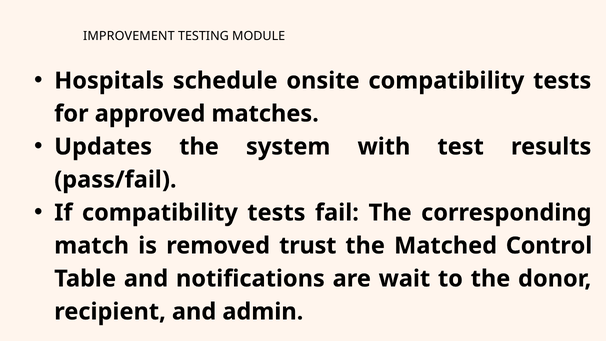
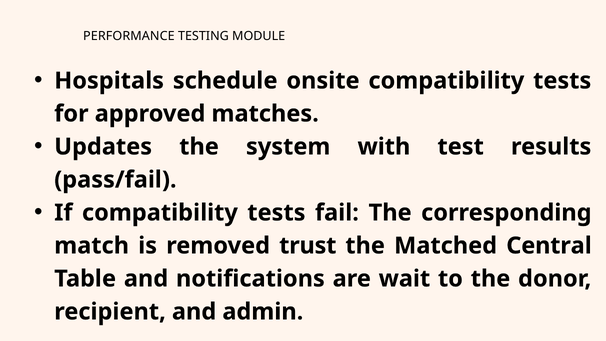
IMPROVEMENT: IMPROVEMENT -> PERFORMANCE
Control: Control -> Central
